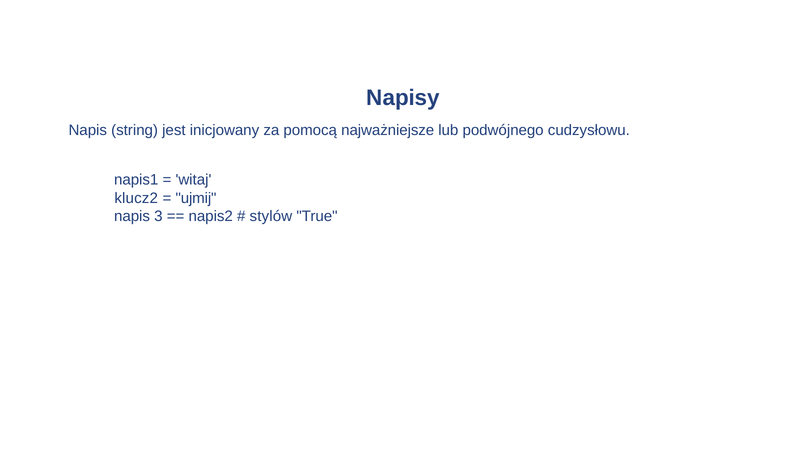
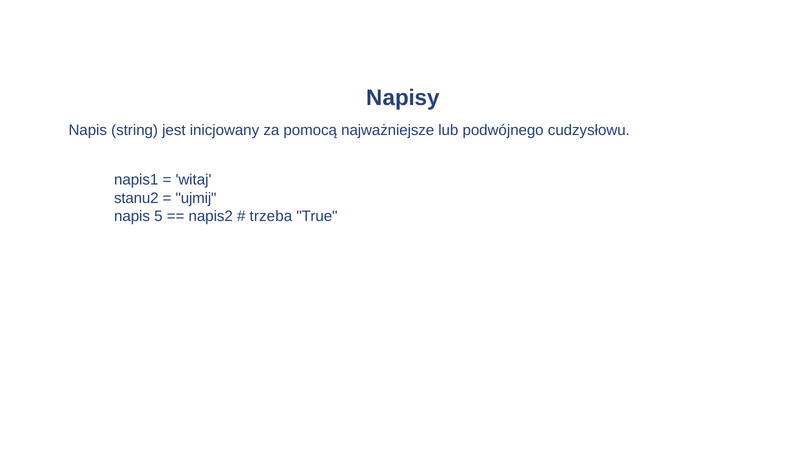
klucz2: klucz2 -> stanu2
3: 3 -> 5
stylów: stylów -> trzeba
